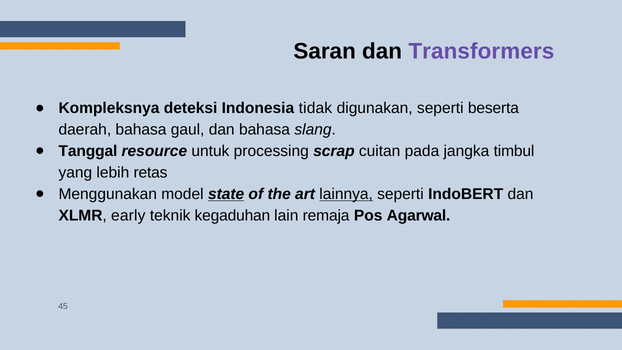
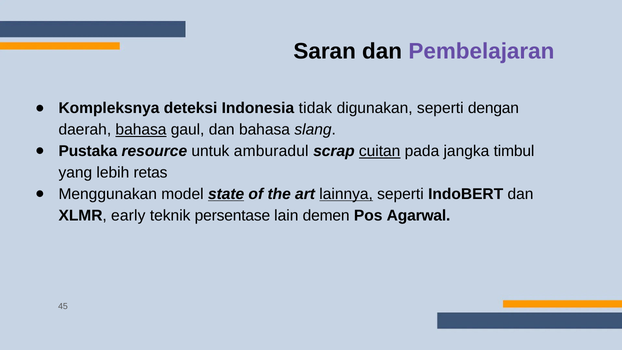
Transformers: Transformers -> Pembelajaran
beserta: beserta -> dengan
bahasa at (141, 130) underline: none -> present
Tanggal: Tanggal -> Pustaka
processing: processing -> amburadul
cuitan underline: none -> present
kegaduhan: kegaduhan -> persentase
remaja: remaja -> demen
